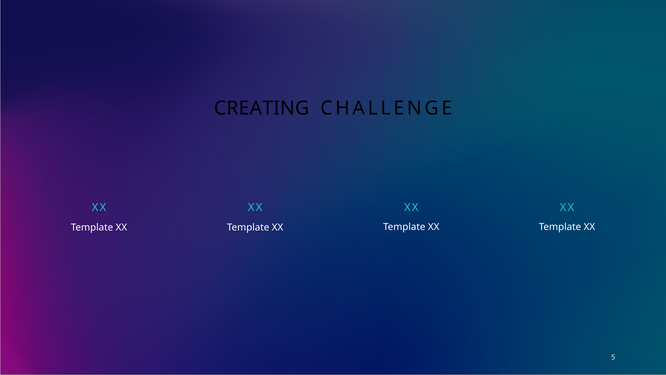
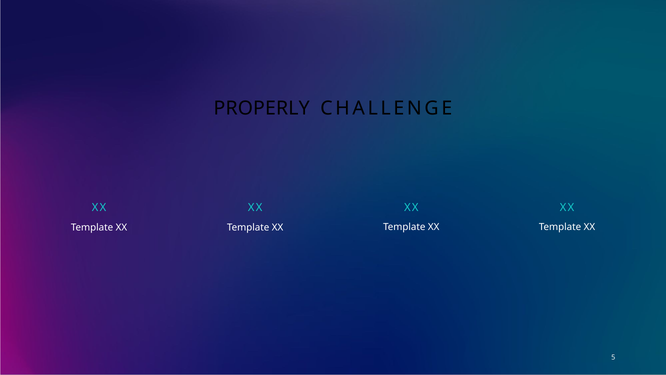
CREATING: CREATING -> PROPERLY
